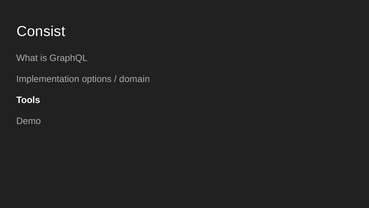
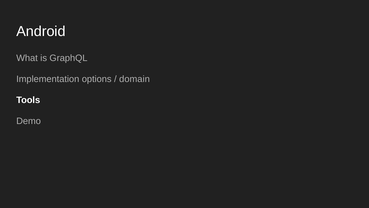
Consist: Consist -> Android
